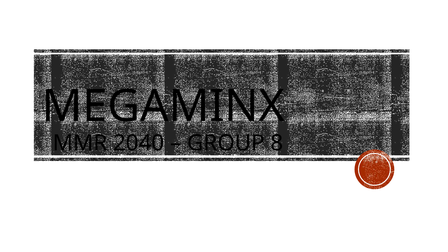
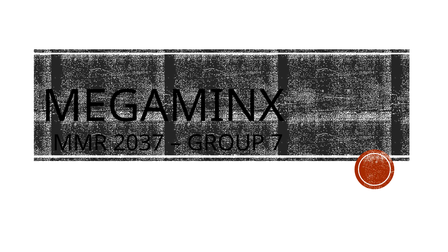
2040: 2040 -> 2037
8: 8 -> 7
